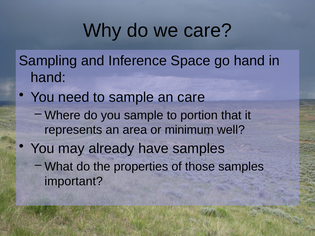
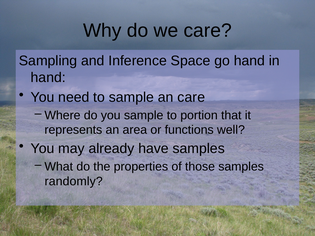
minimum: minimum -> functions
important: important -> randomly
